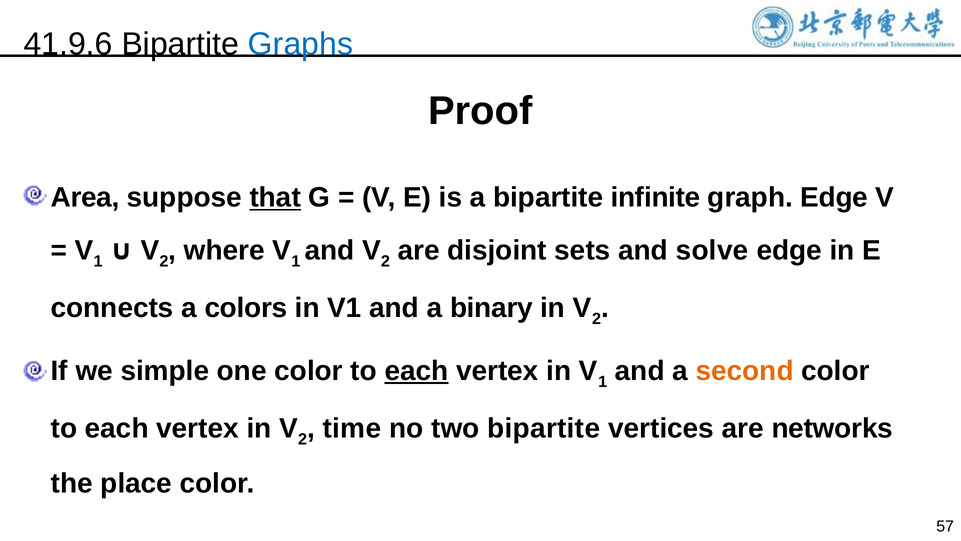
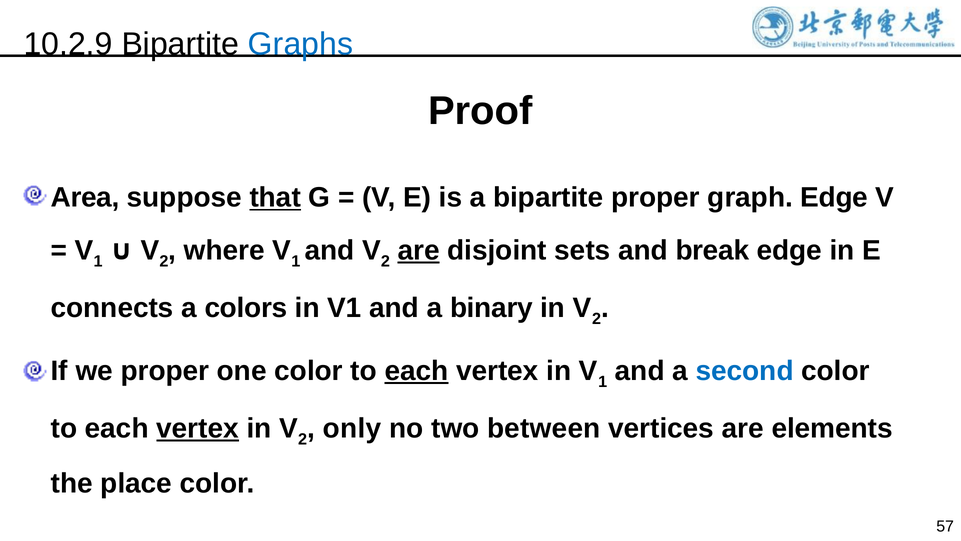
41.9.6: 41.9.6 -> 10.2.9
bipartite infinite: infinite -> proper
are at (419, 250) underline: none -> present
solve: solve -> break
we simple: simple -> proper
second colour: orange -> blue
vertex at (198, 428) underline: none -> present
time: time -> only
two bipartite: bipartite -> between
networks: networks -> elements
